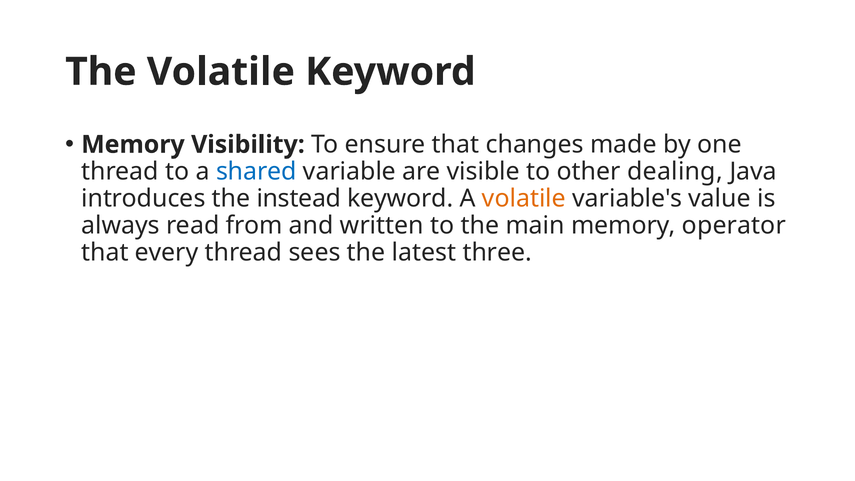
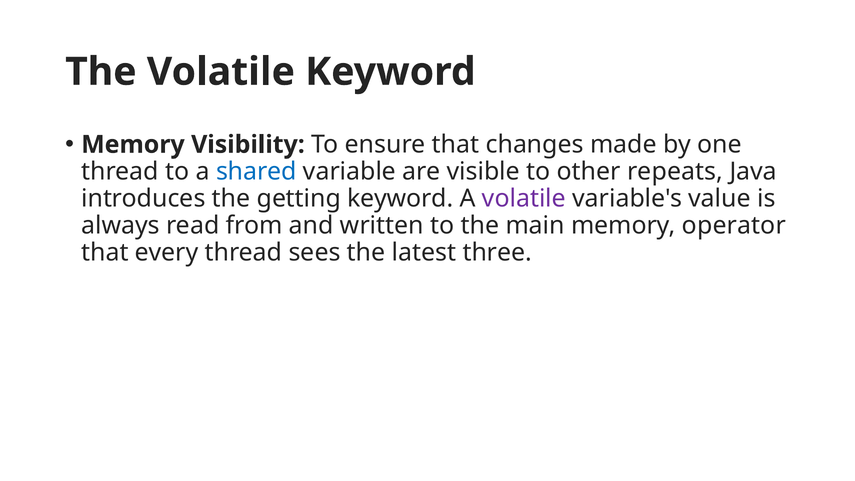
dealing: dealing -> repeats
instead: instead -> getting
volatile at (524, 198) colour: orange -> purple
